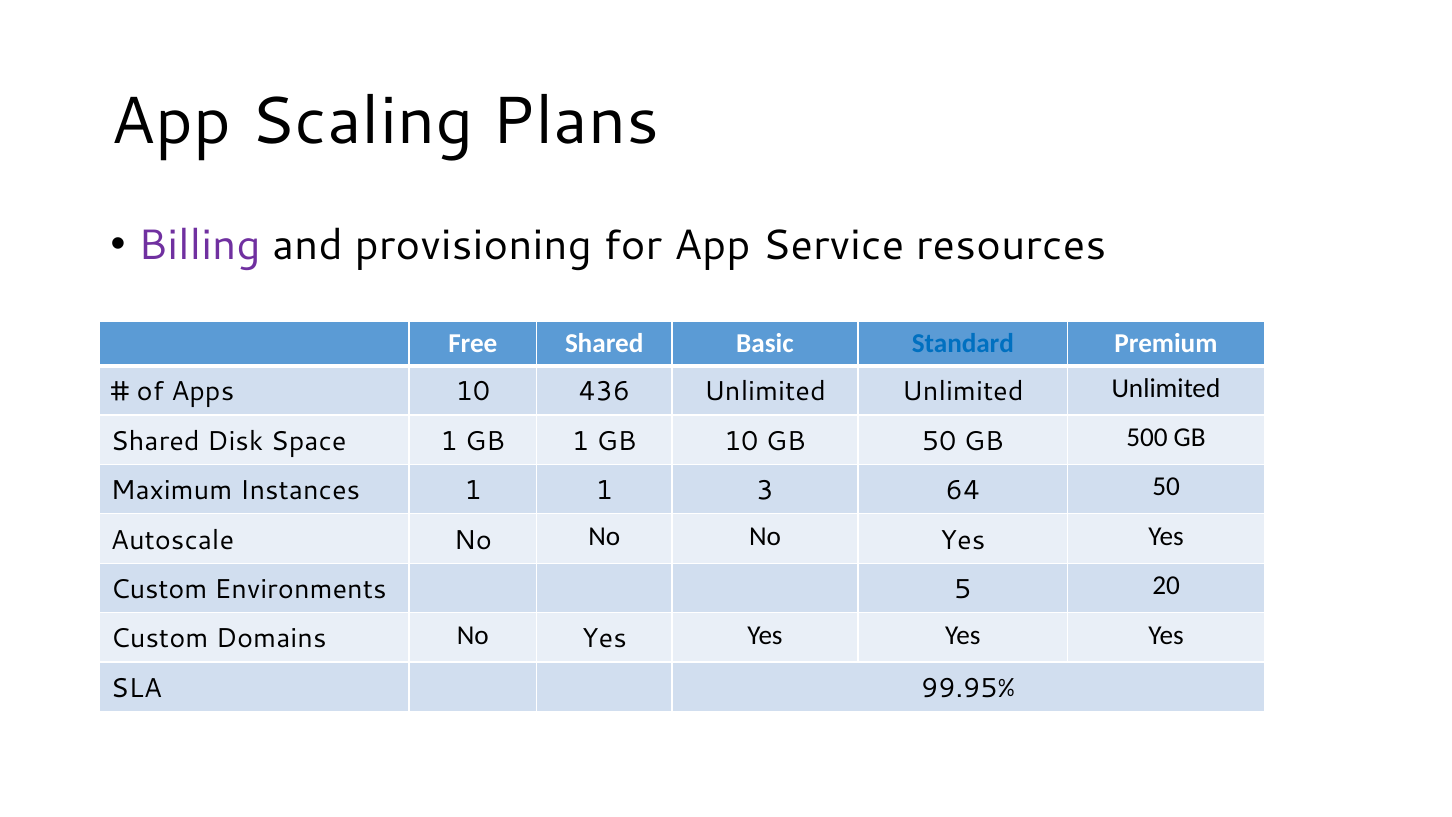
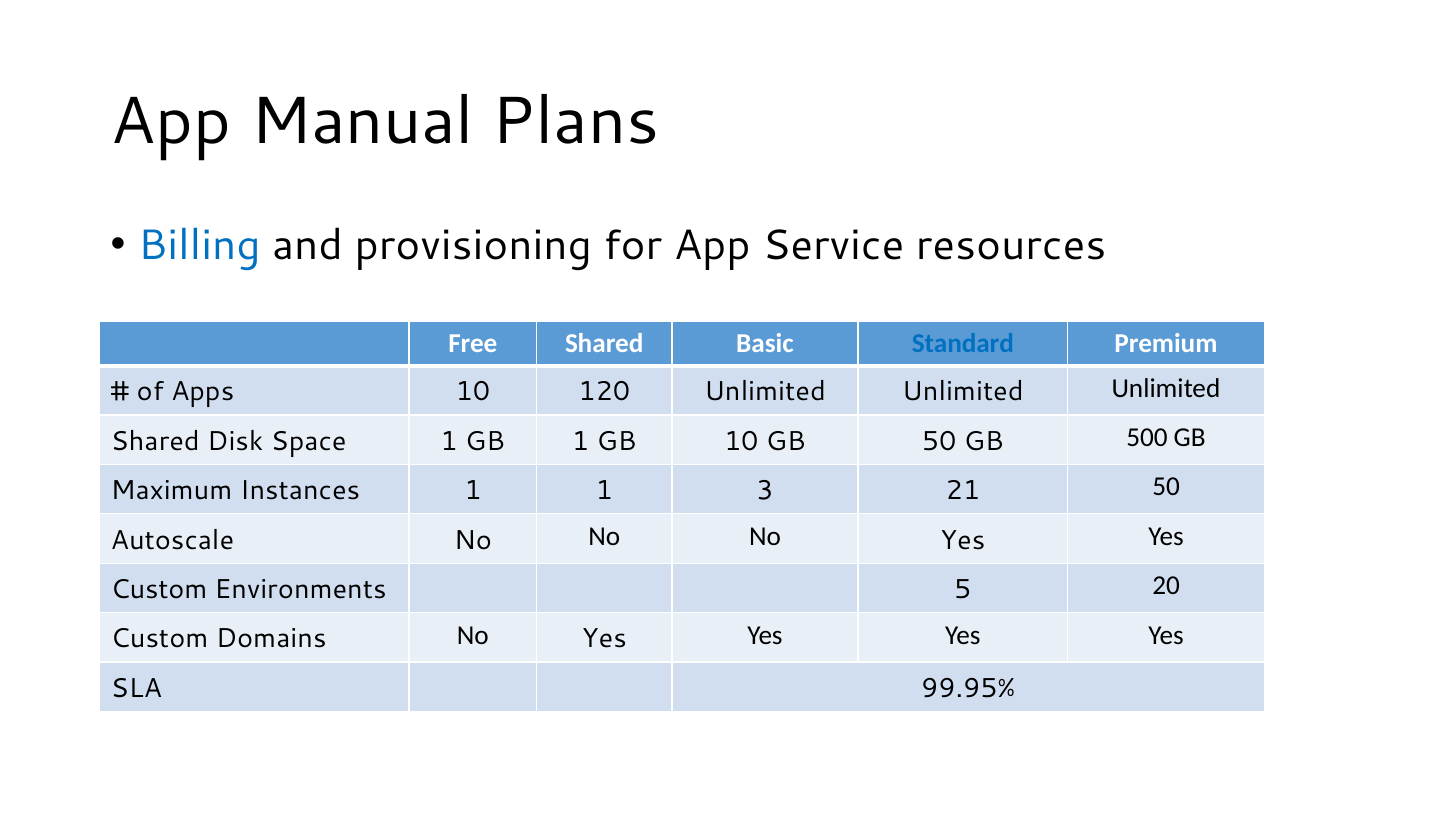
Scaling: Scaling -> Manual
Billing colour: purple -> blue
436: 436 -> 120
64: 64 -> 21
